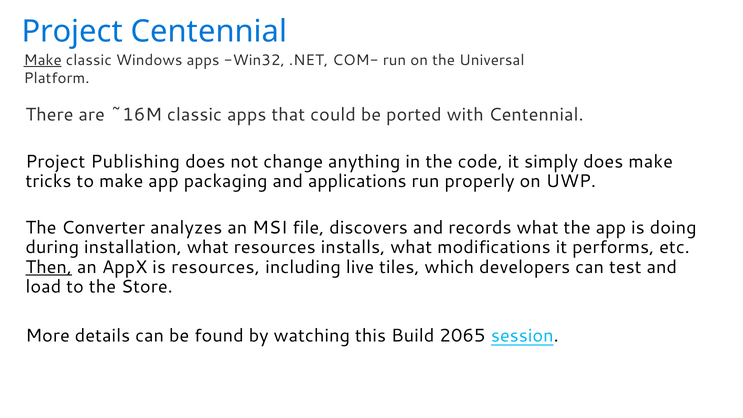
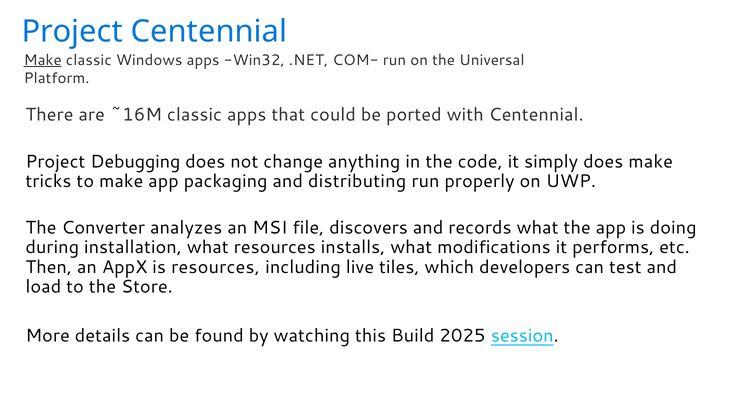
Publishing: Publishing -> Debugging
applications: applications -> distributing
Then underline: present -> none
2065: 2065 -> 2025
